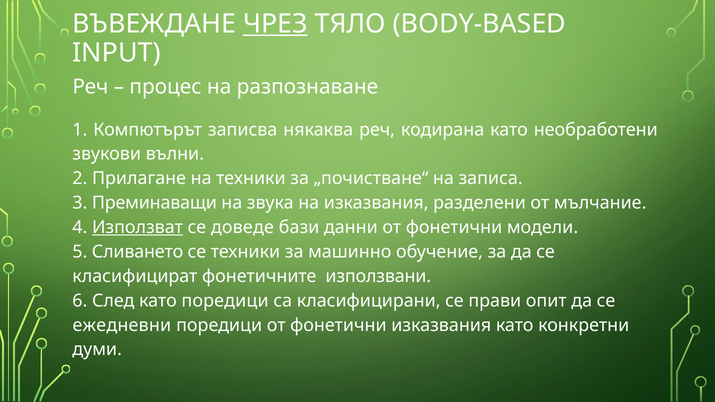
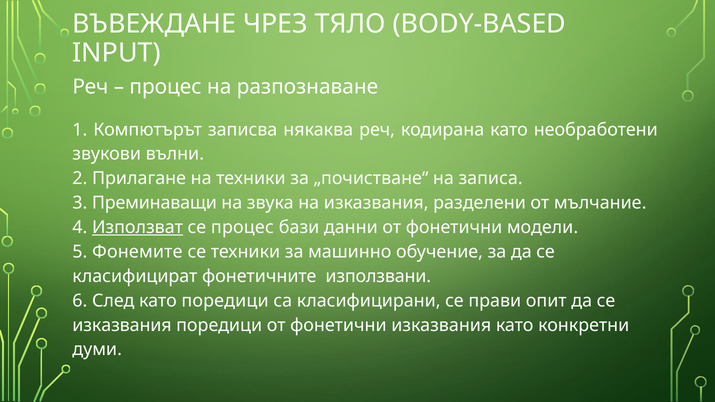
ЧРЕЗ underline: present -> none
се доведе: доведе -> процес
Сливането: Сливането -> Фонемите
ежедневни at (122, 325): ежедневни -> изказвания
